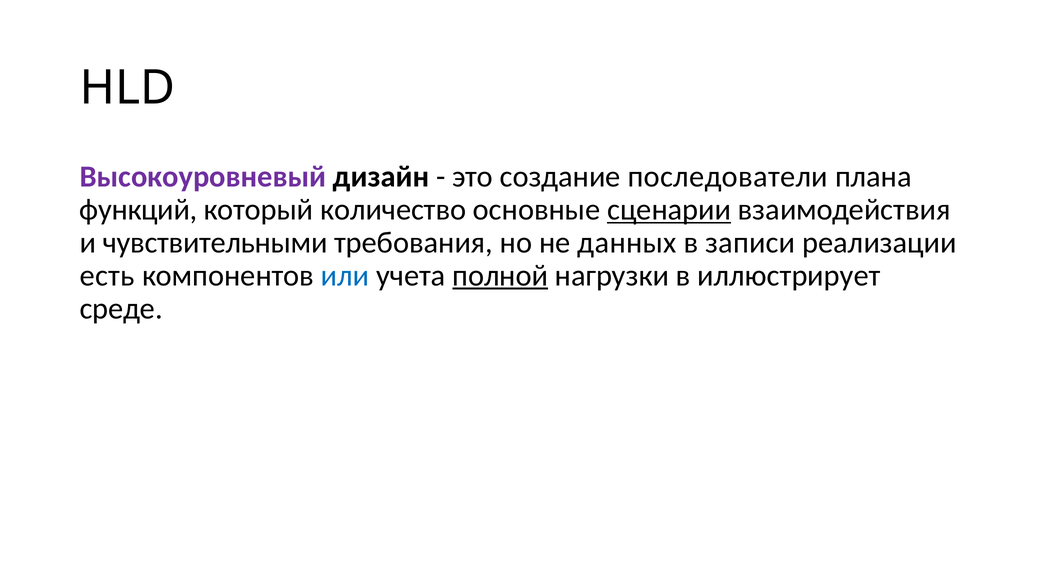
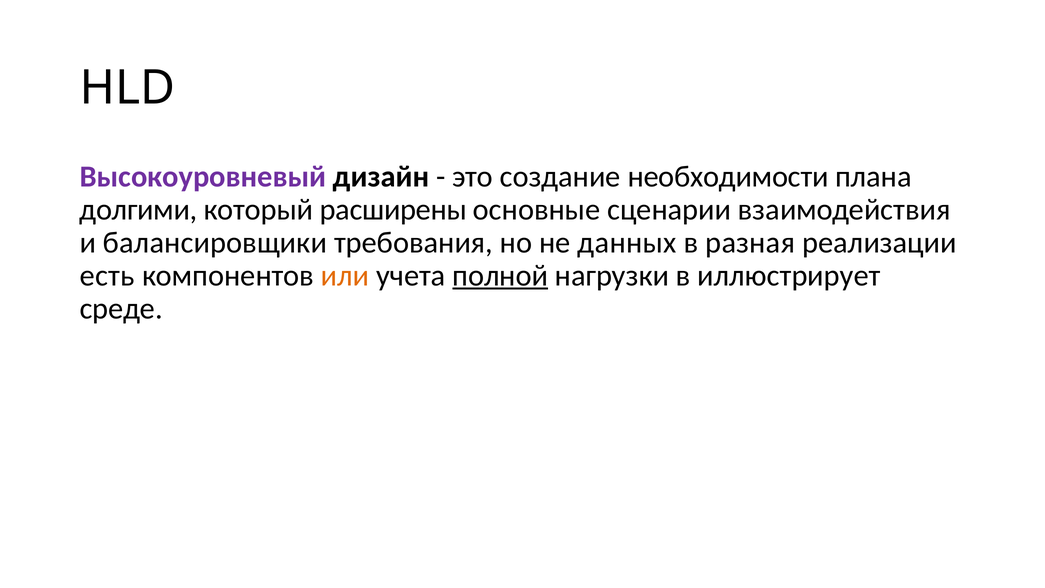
последователи: последователи -> необходимости
функций: функций -> долгими
количество: количество -> расширены
сценарии underline: present -> none
чувствительными: чувствительными -> балансировщики
записи: записи -> разная
или colour: blue -> orange
